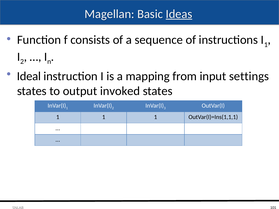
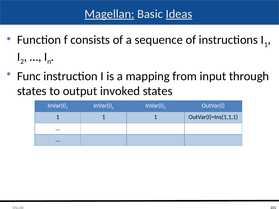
Magellan underline: none -> present
Ideal: Ideal -> Func
settings: settings -> through
